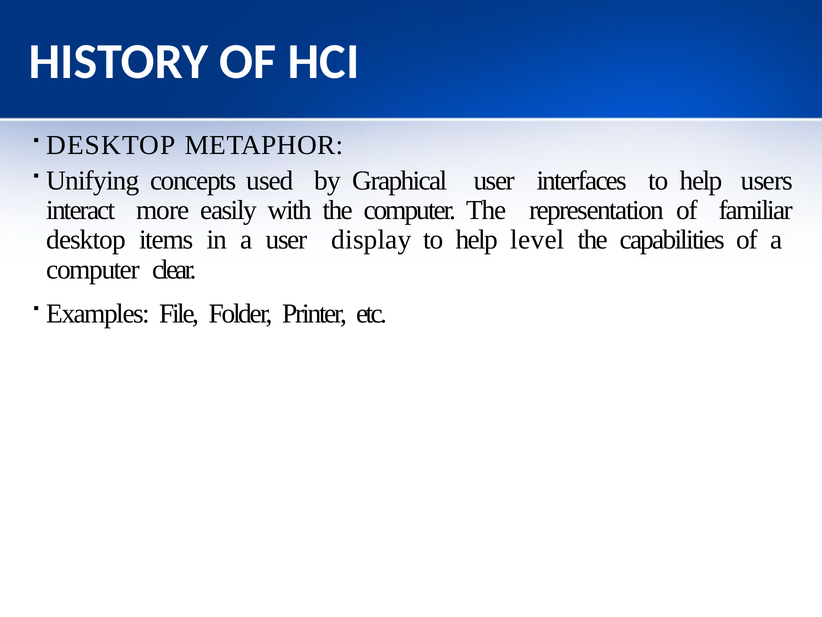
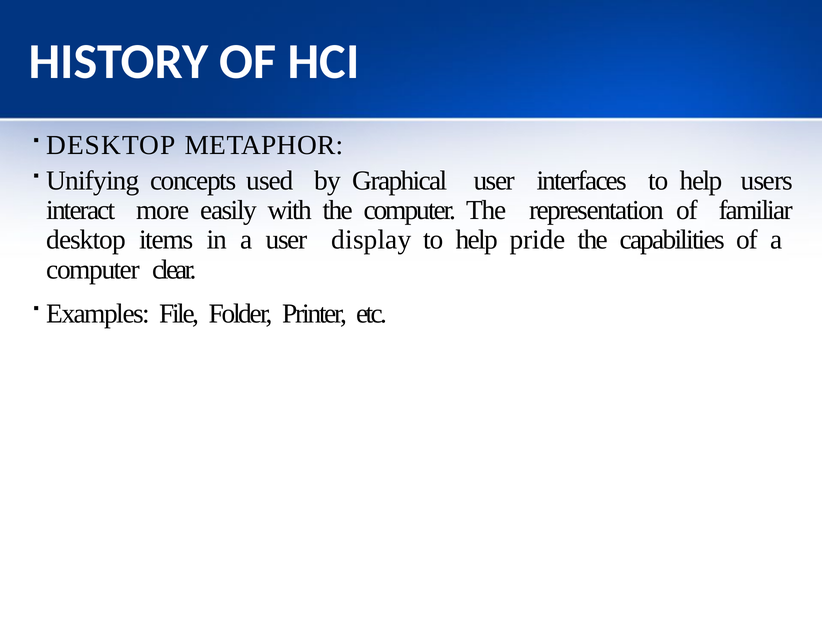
level: level -> pride
